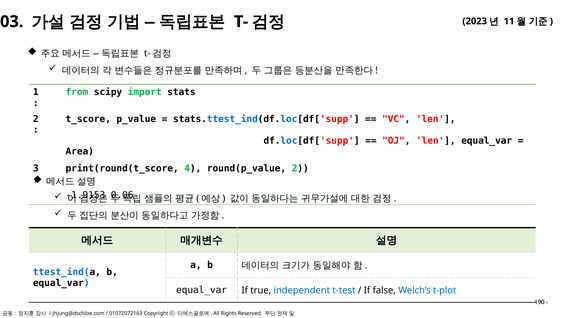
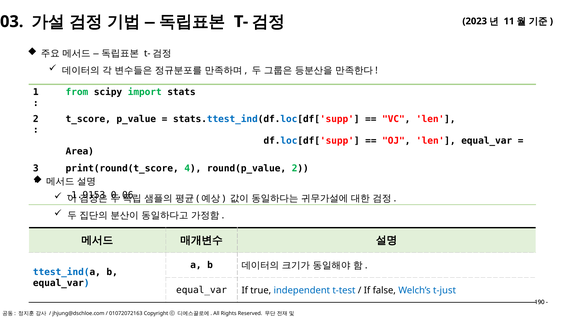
t-plot: t-plot -> t-just
